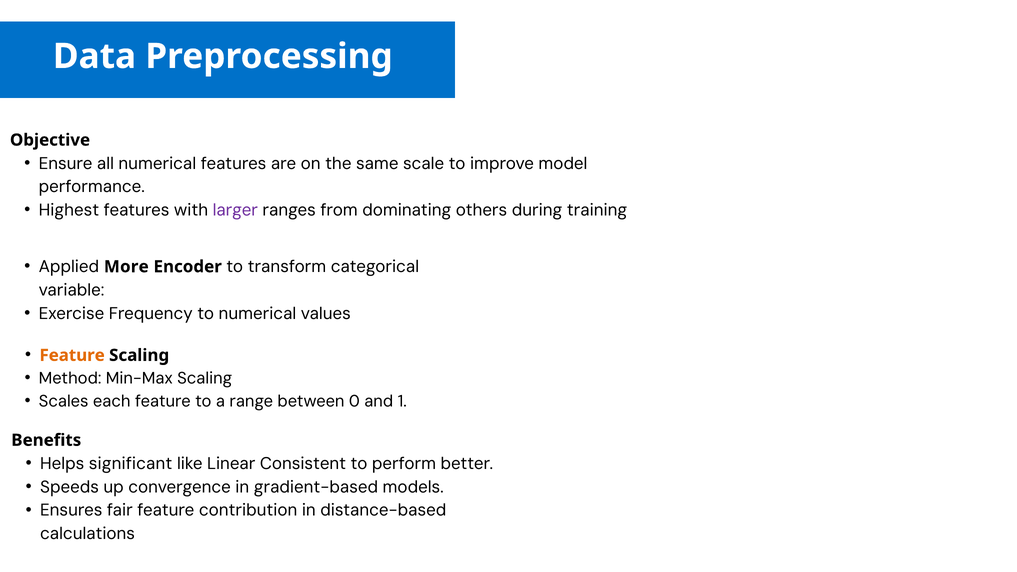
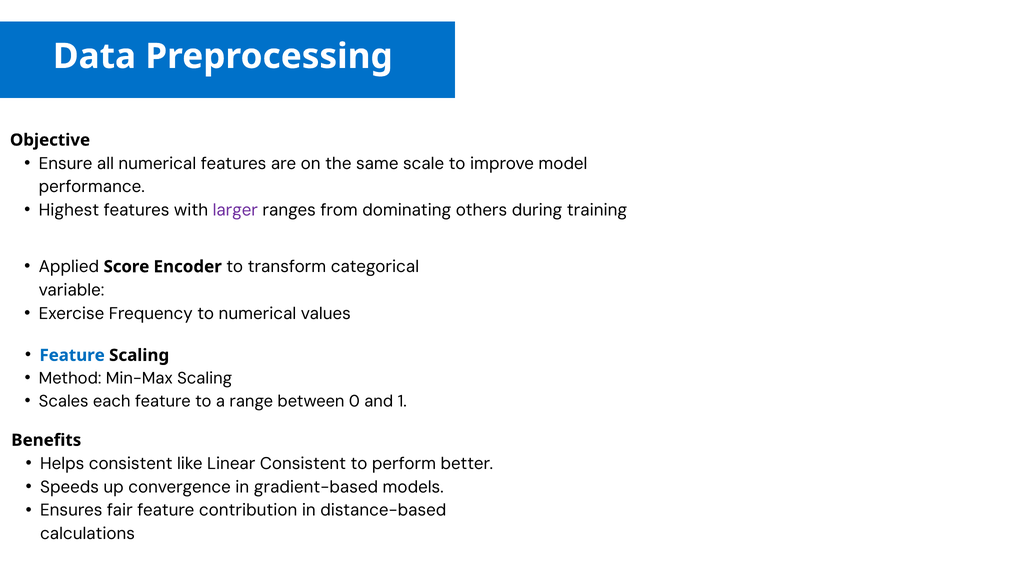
More: More -> Score
Feature at (72, 355) colour: orange -> blue
Helps significant: significant -> consistent
